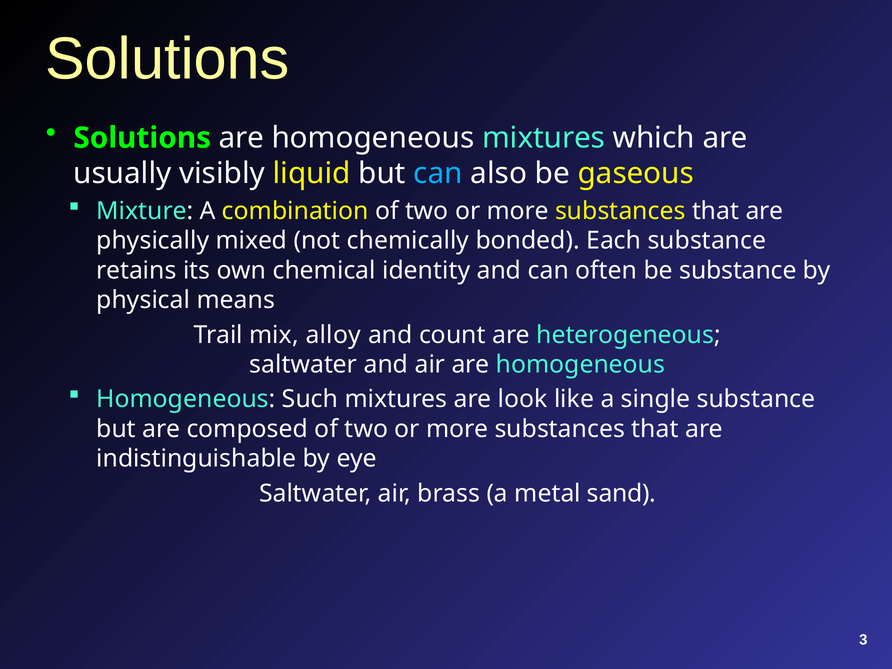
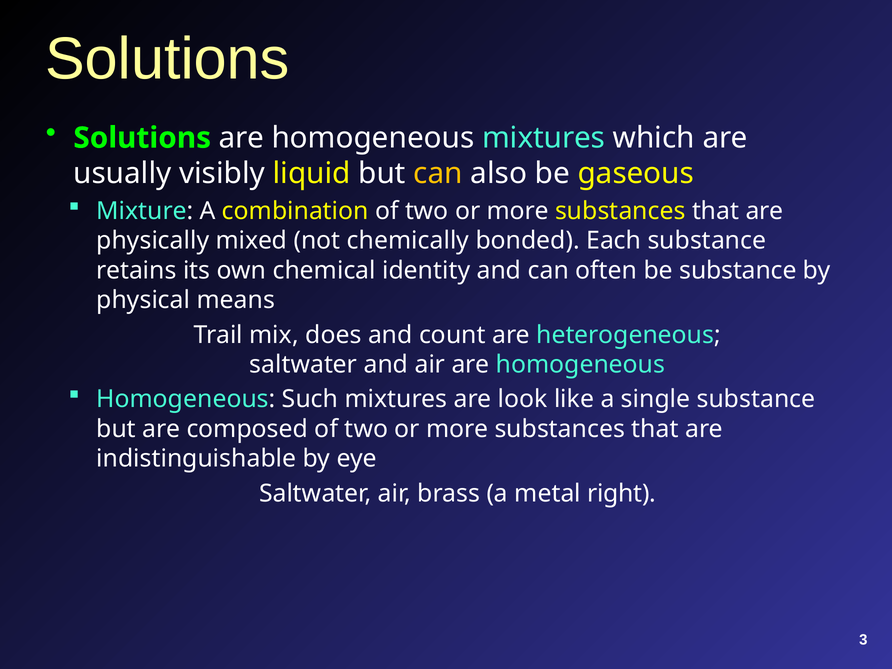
can at (438, 174) colour: light blue -> yellow
alloy: alloy -> does
sand: sand -> right
